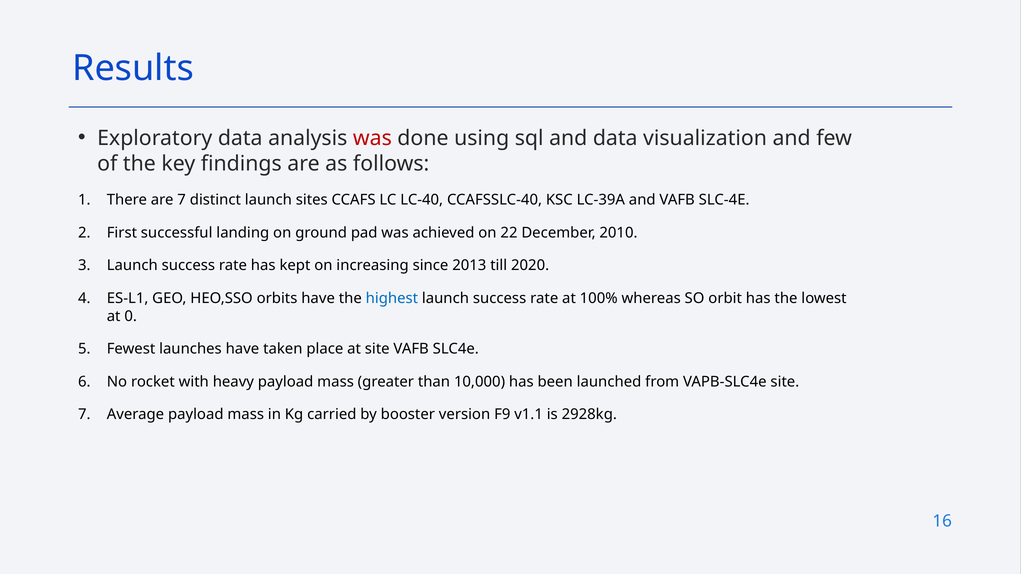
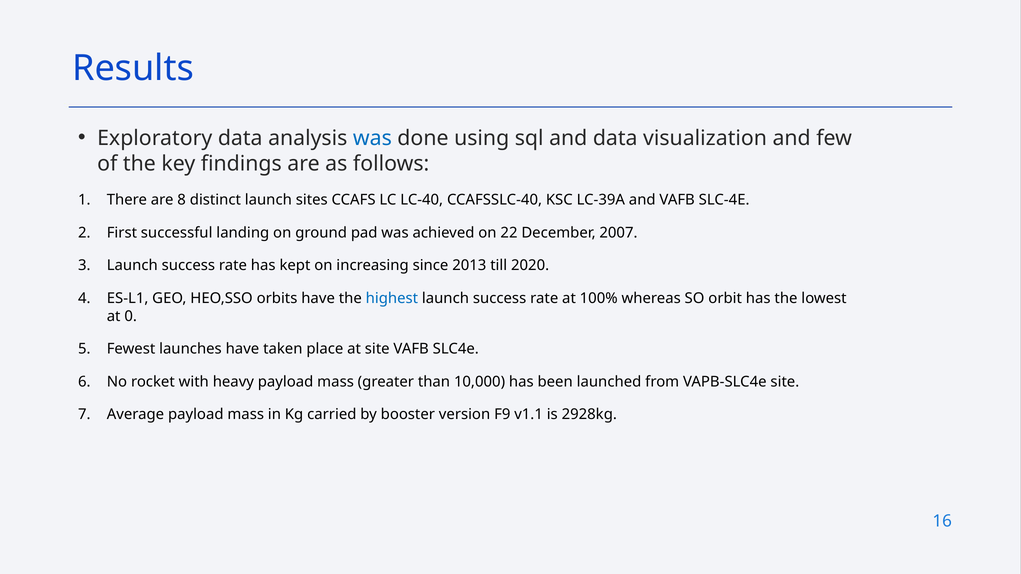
was at (372, 138) colour: red -> blue
are 7: 7 -> 8
2010: 2010 -> 2007
